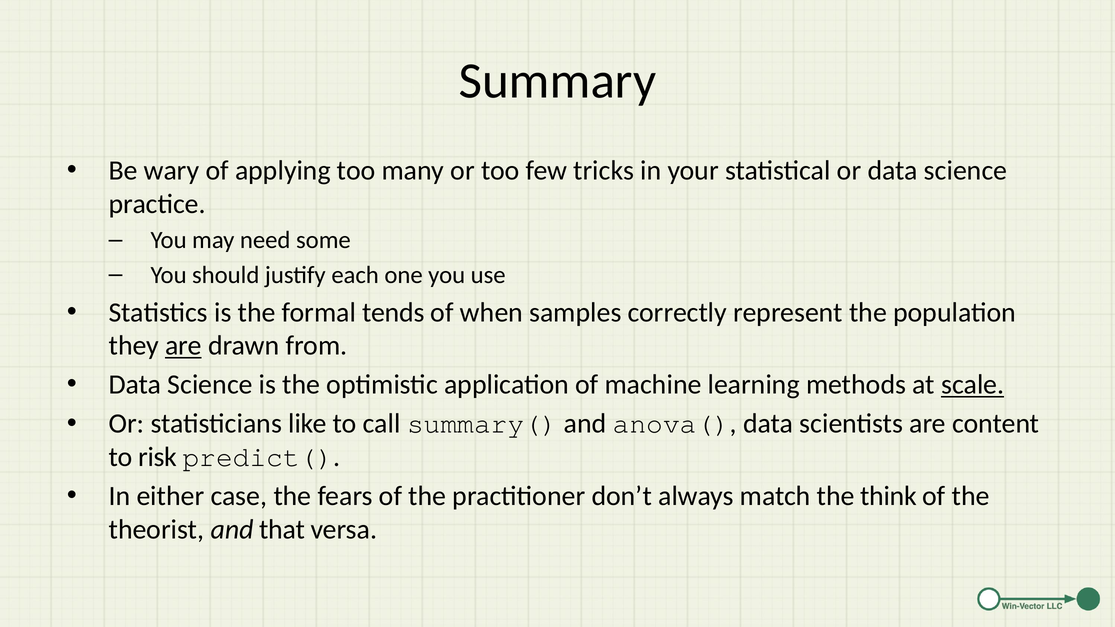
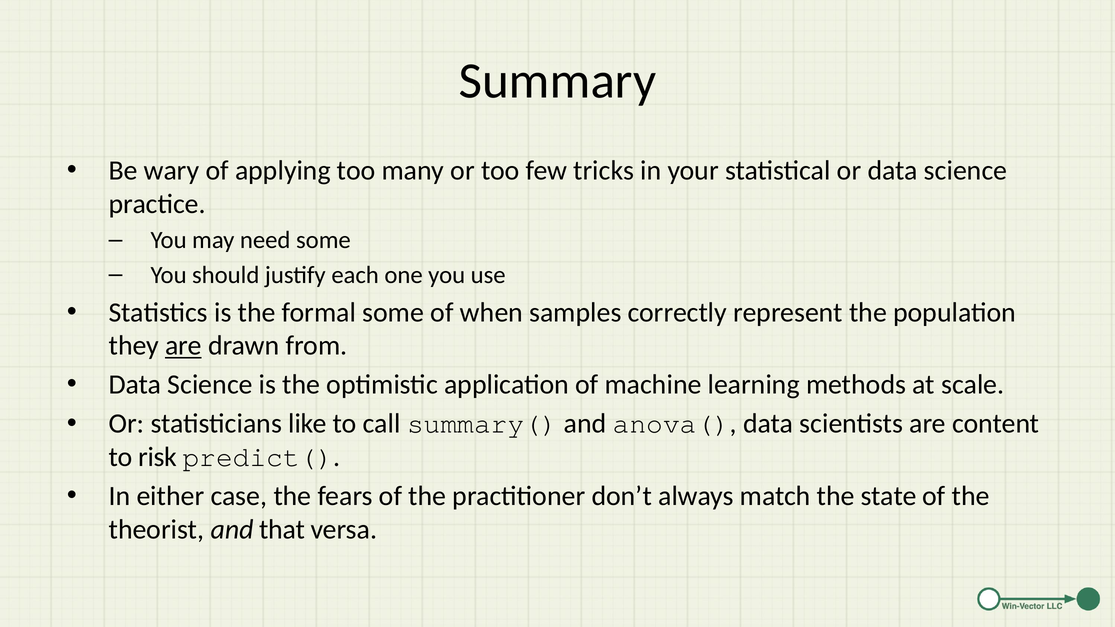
formal tends: tends -> some
scale underline: present -> none
think: think -> state
